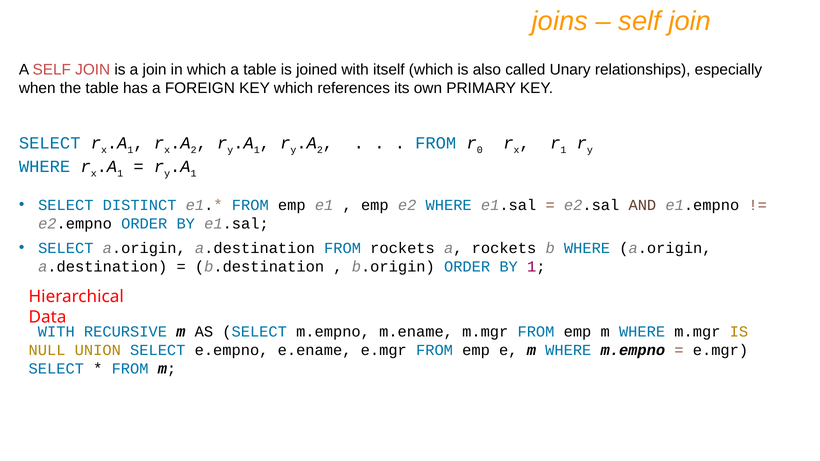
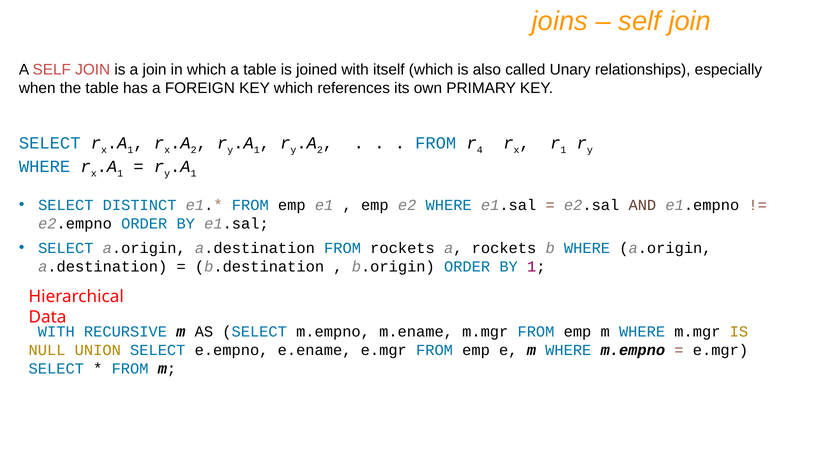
0: 0 -> 4
